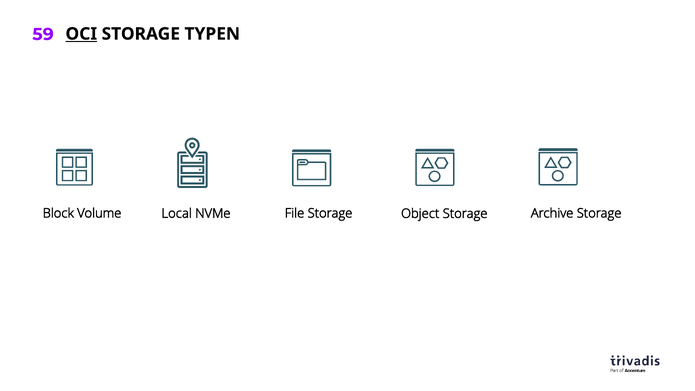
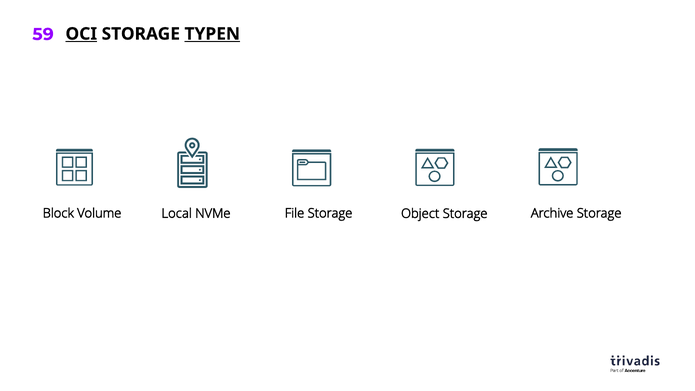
TYPEN underline: none -> present
